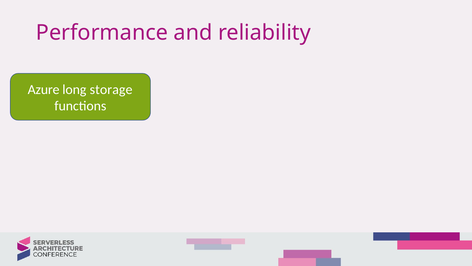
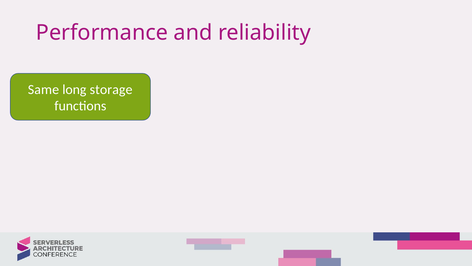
Azure: Azure -> Same
